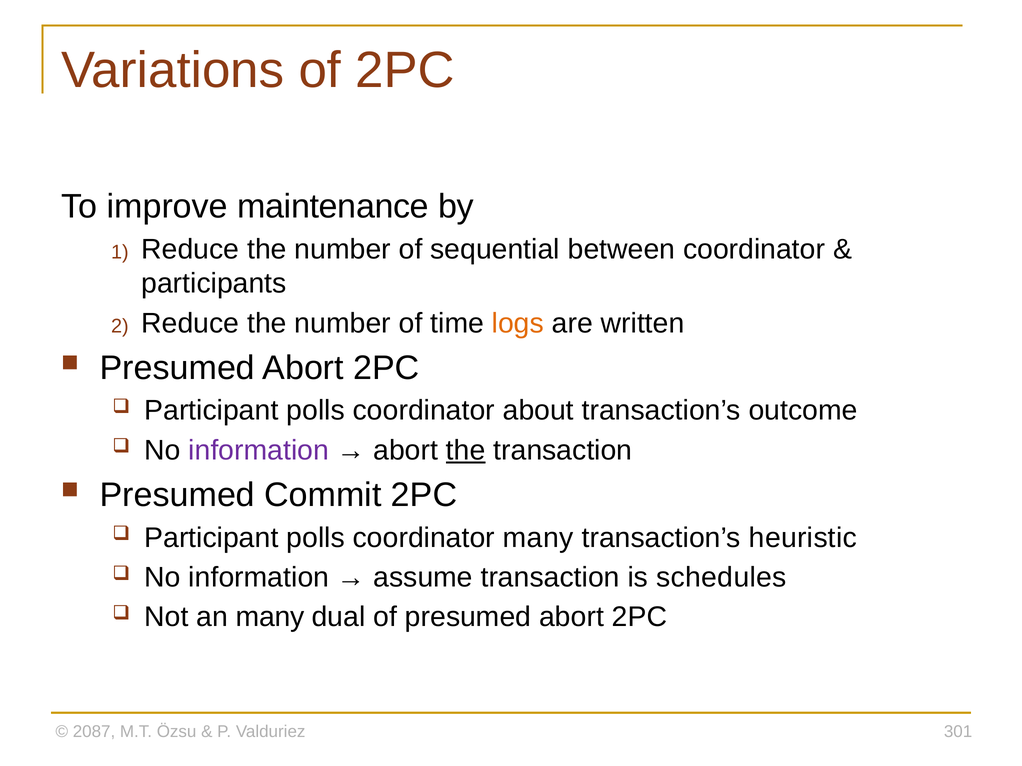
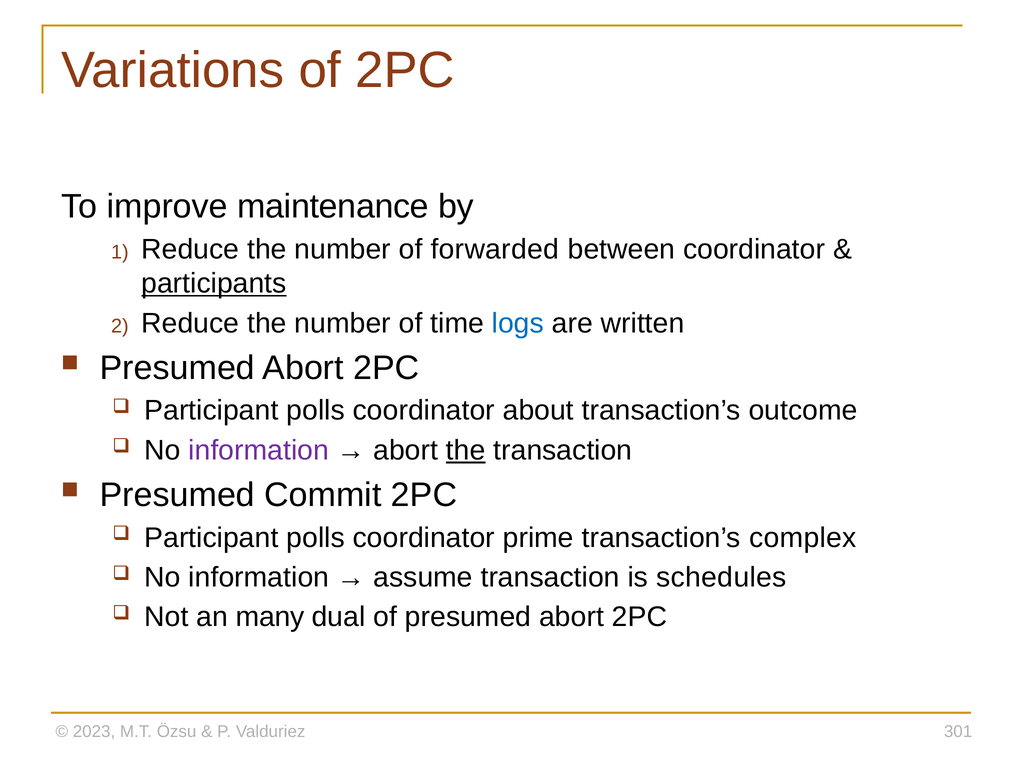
sequential: sequential -> forwarded
participants underline: none -> present
logs colour: orange -> blue
coordinator many: many -> prime
heuristic: heuristic -> complex
2087: 2087 -> 2023
